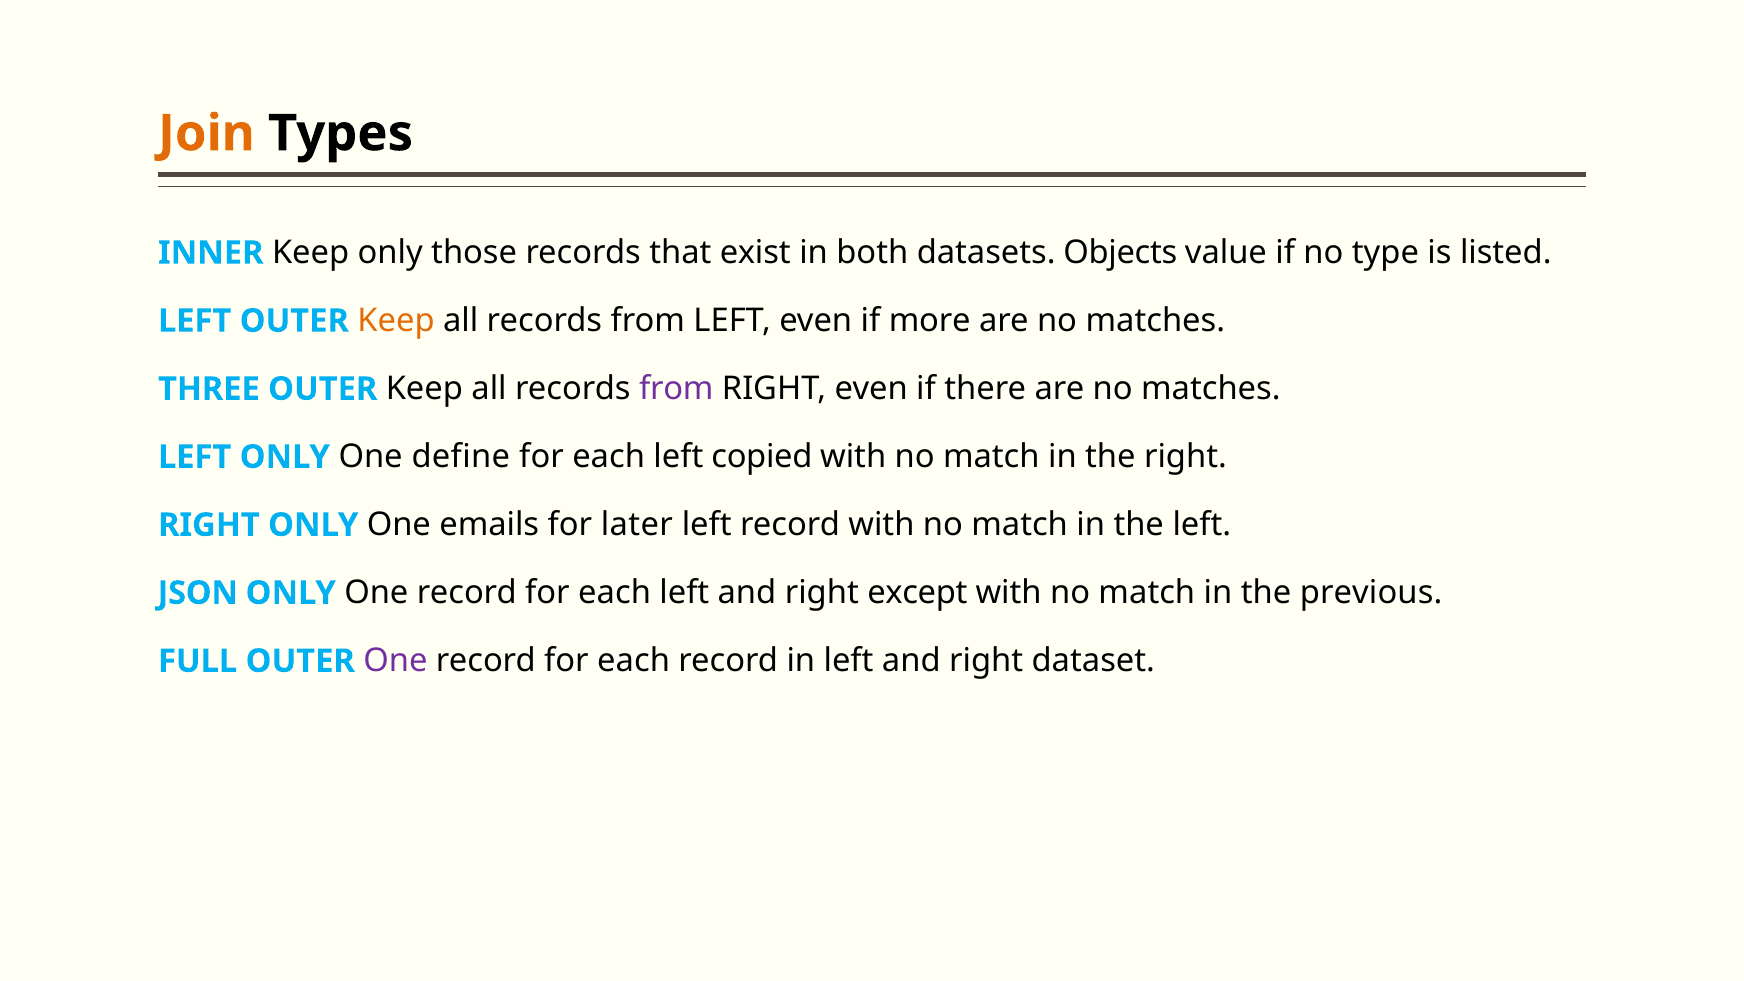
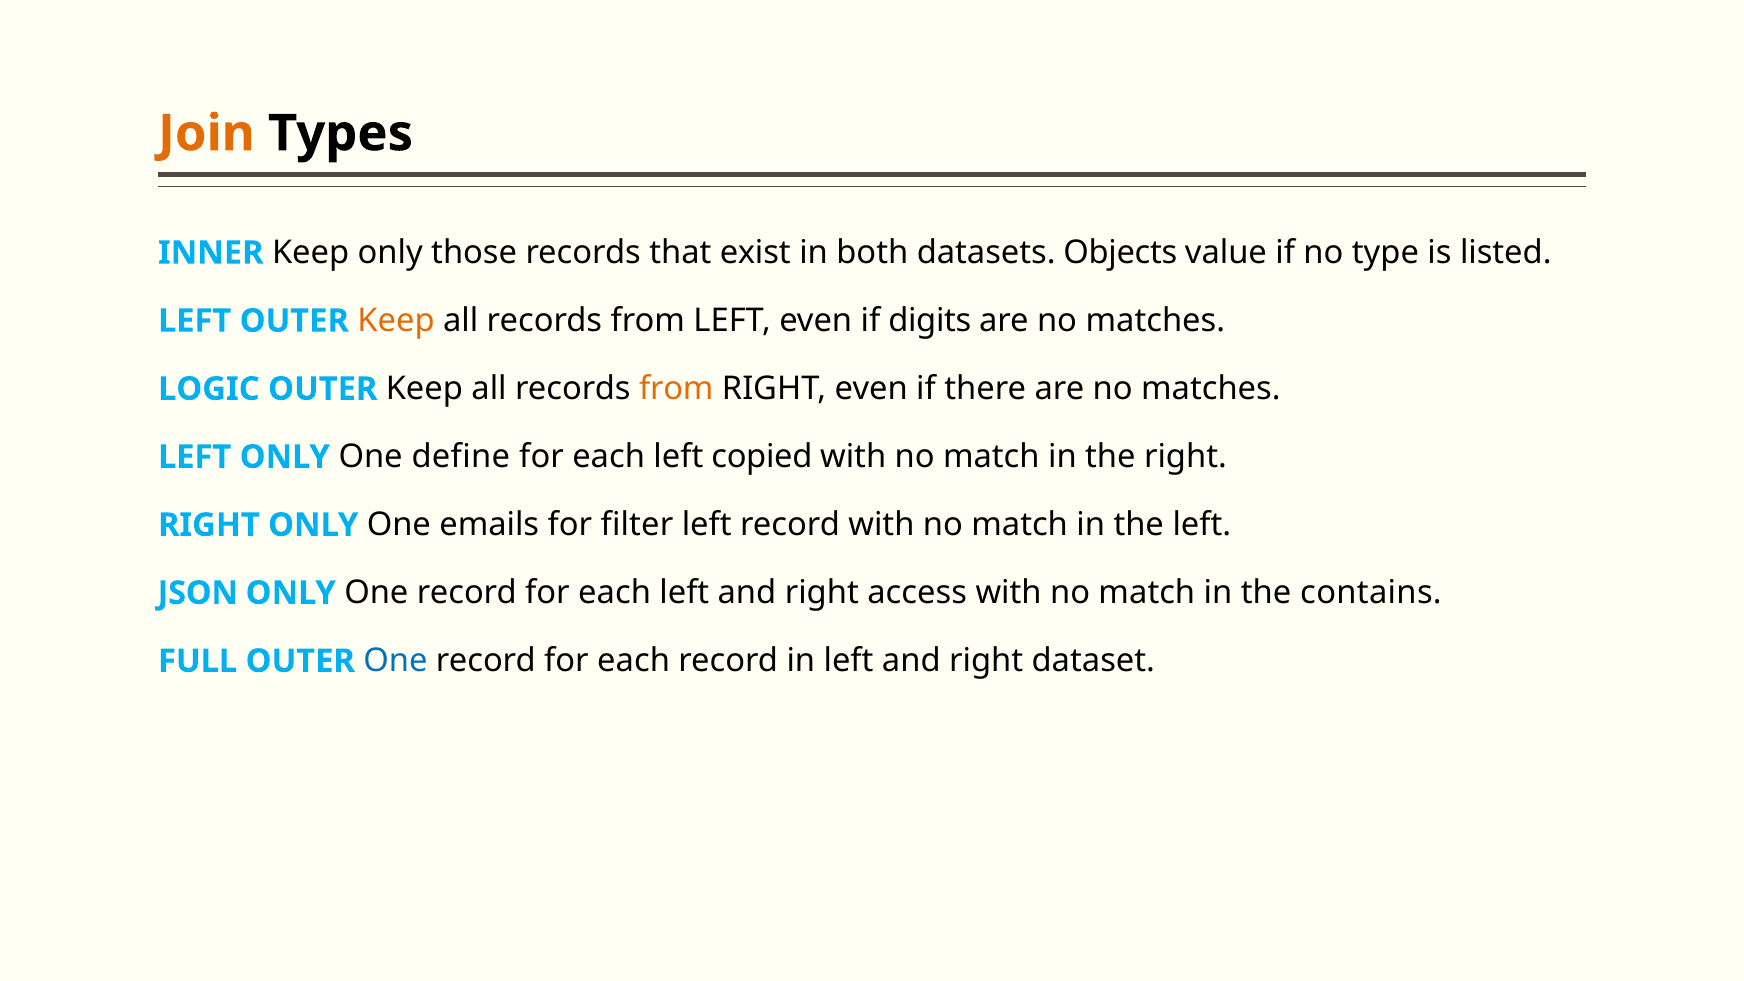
more: more -> digits
THREE: THREE -> LOGIC
from at (676, 389) colour: purple -> orange
later: later -> filter
except: except -> access
previous: previous -> contains
One at (395, 661) colour: purple -> blue
